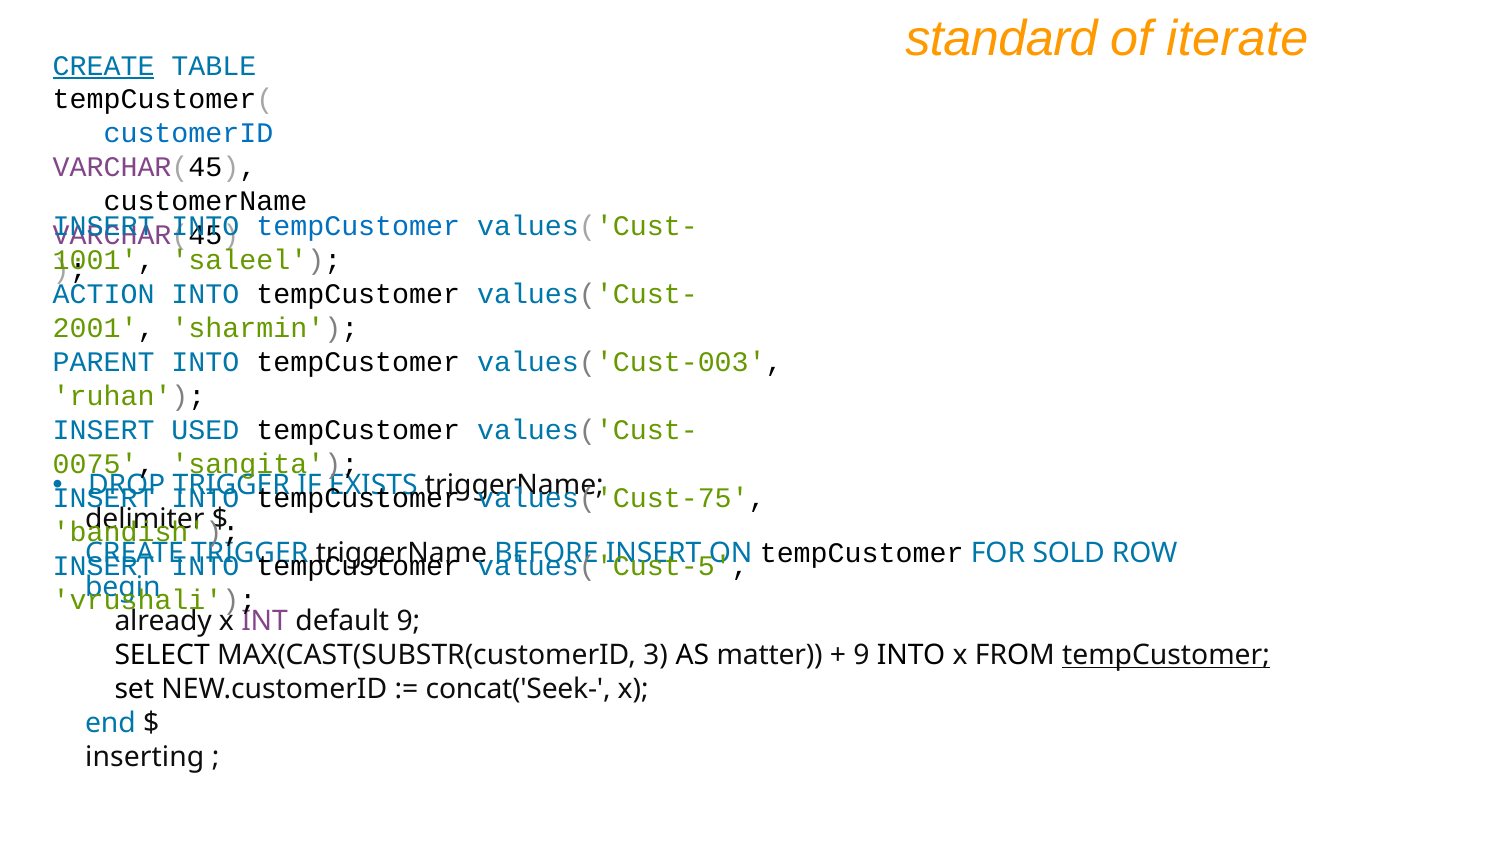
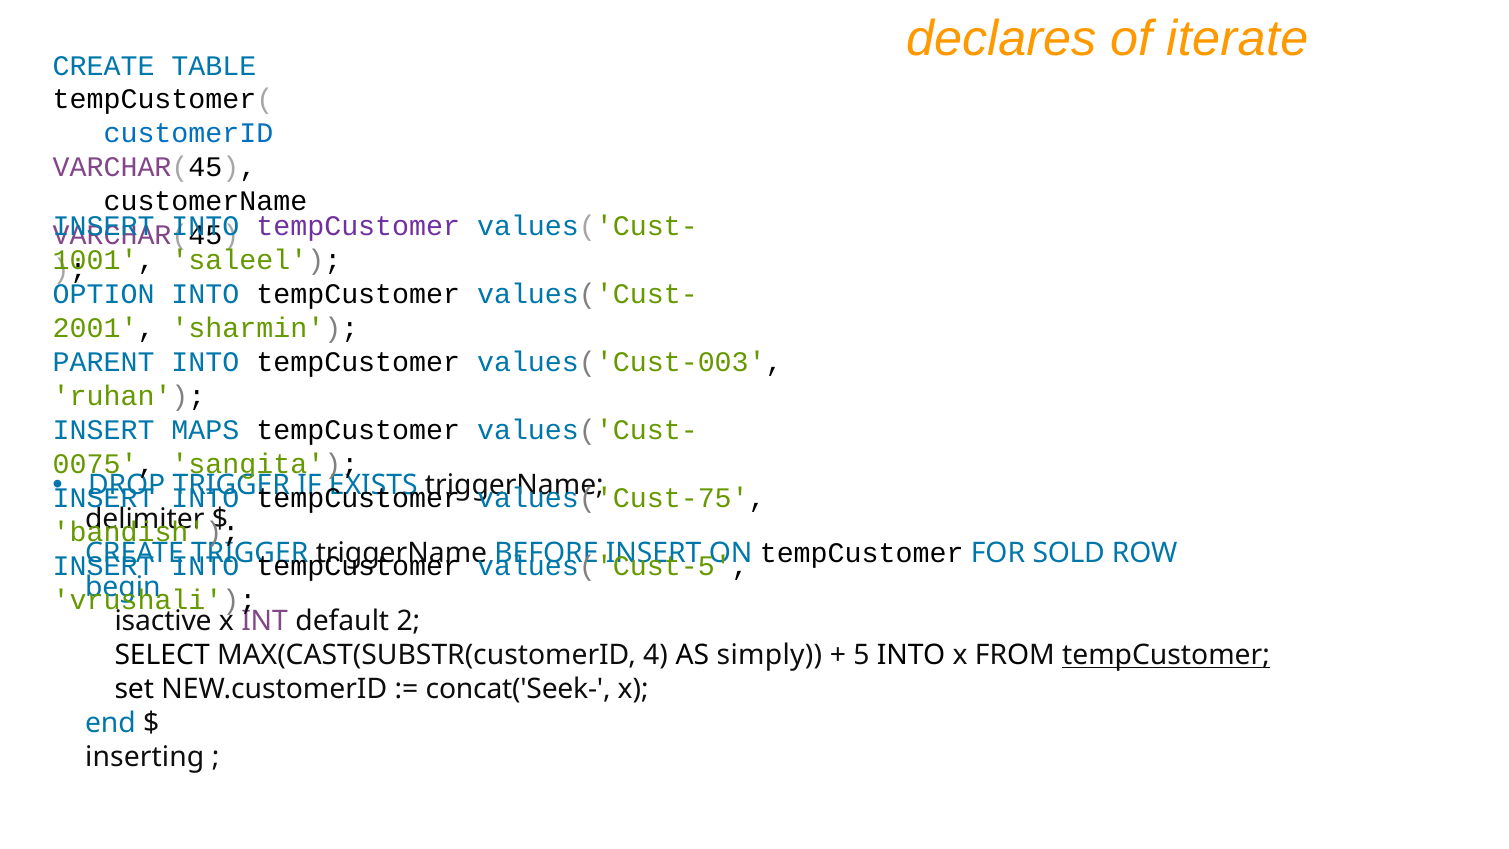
standard: standard -> declares
CREATE at (104, 66) underline: present -> none
tempCustomer at (358, 226) colour: blue -> purple
ACTION: ACTION -> OPTION
USED: USED -> MAPS
already: already -> isactive
default 9: 9 -> 2
3: 3 -> 4
matter: matter -> simply
9 at (862, 655): 9 -> 5
